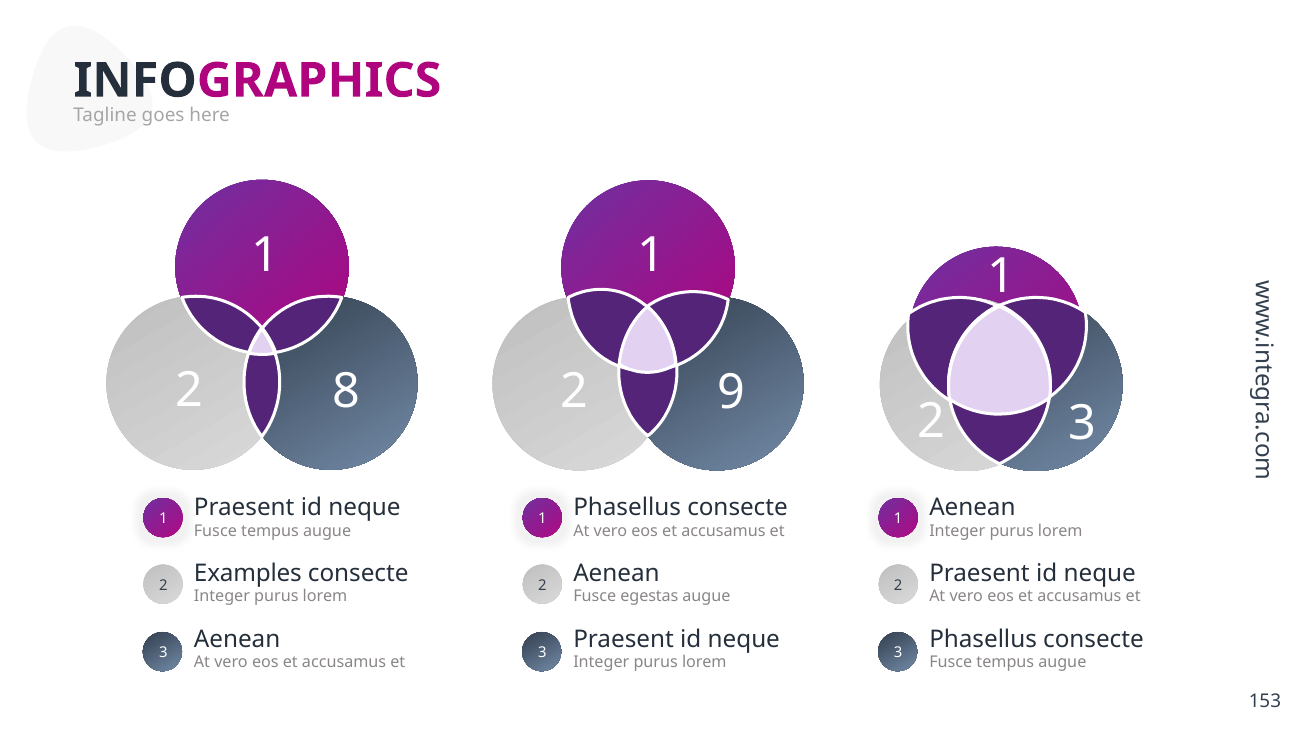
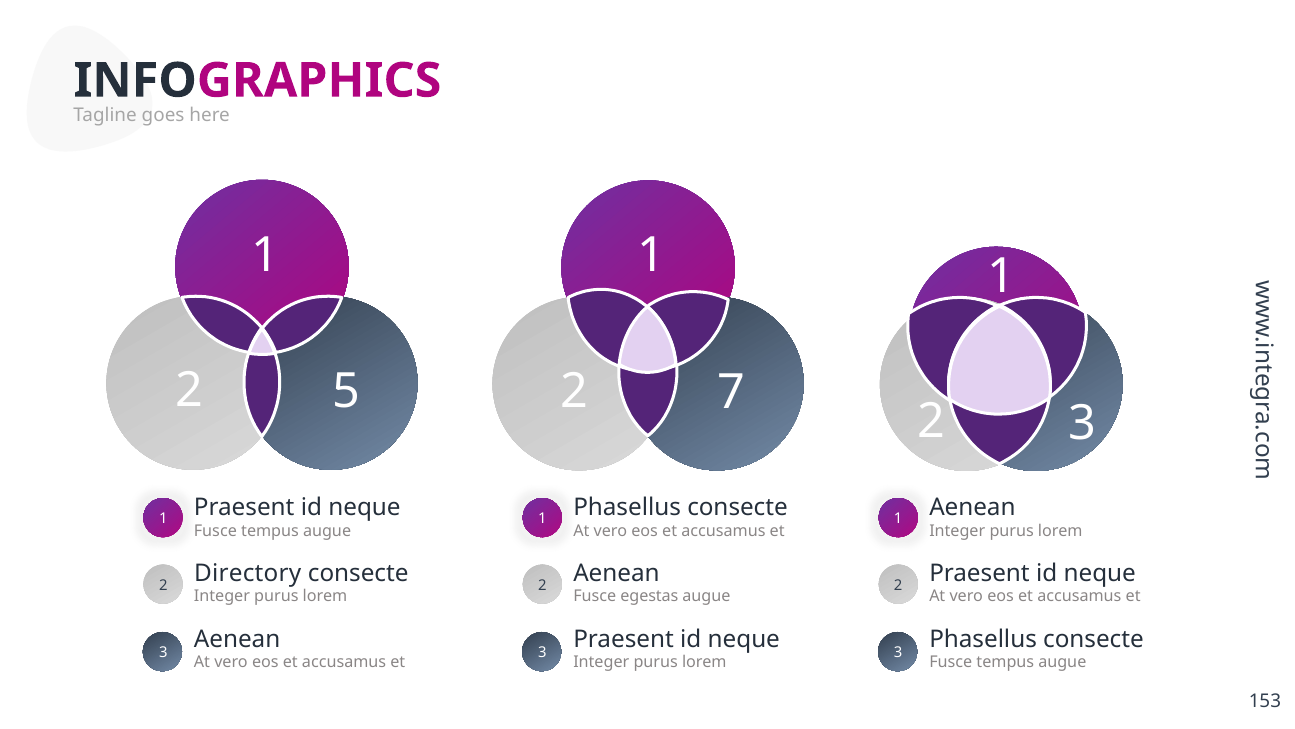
8: 8 -> 5
9: 9 -> 7
Examples: Examples -> Directory
